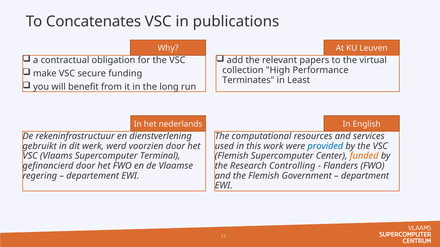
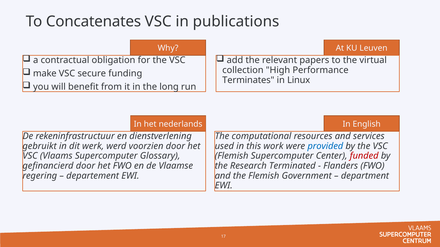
Least: Least -> Linux
Terminal: Terminal -> Glossary
funded colour: orange -> red
Controlling: Controlling -> Terminated
